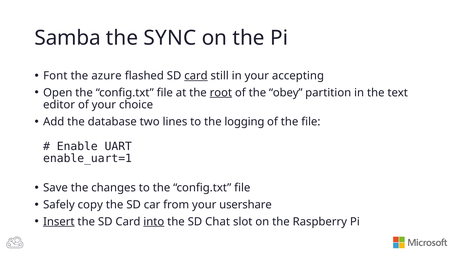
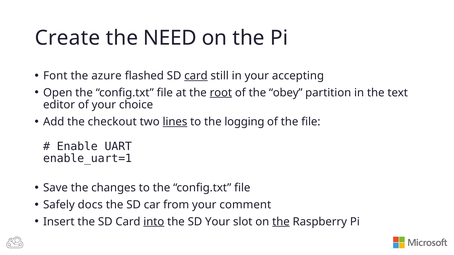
Samba: Samba -> Create
SYNC: SYNC -> NEED
database: database -> checkout
lines underline: none -> present
copy: copy -> docs
usershare: usershare -> comment
Insert underline: present -> none
SD Chat: Chat -> Your
the at (281, 222) underline: none -> present
